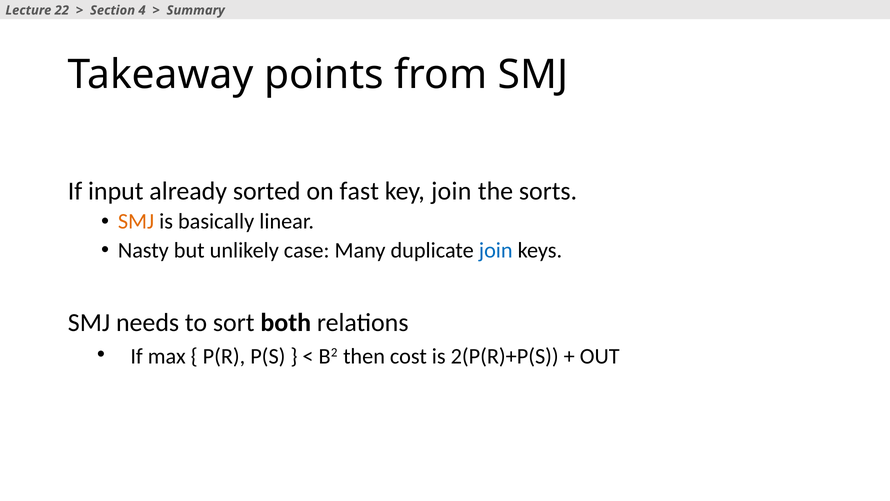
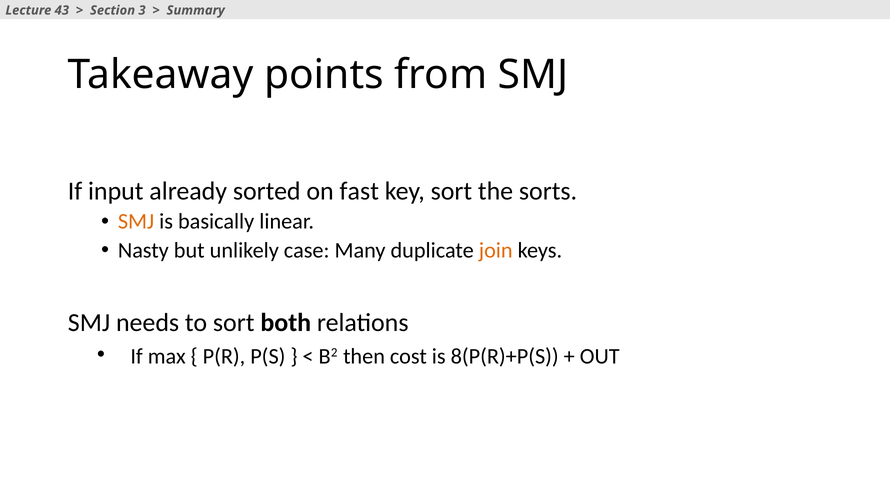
22: 22 -> 43
4: 4 -> 3
key join: join -> sort
join at (496, 250) colour: blue -> orange
2(P(R)+P(S: 2(P(R)+P(S -> 8(P(R)+P(S
